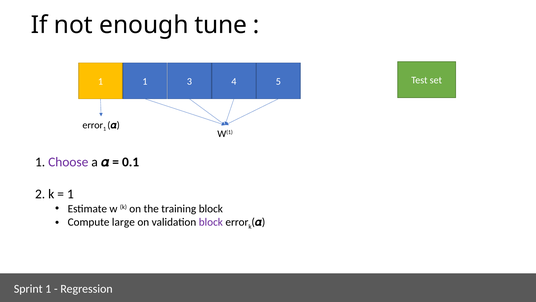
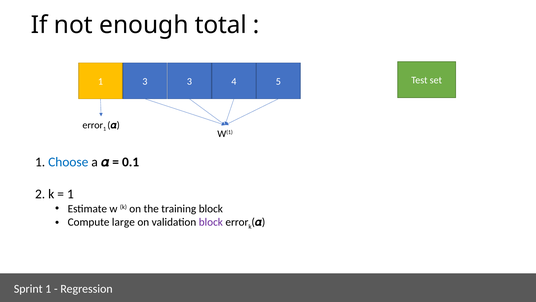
tune: tune -> total
1 1: 1 -> 3
Choose colour: purple -> blue
